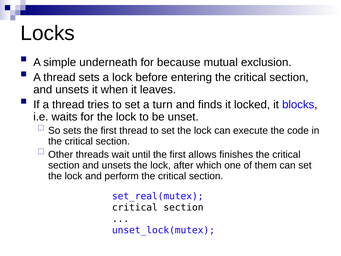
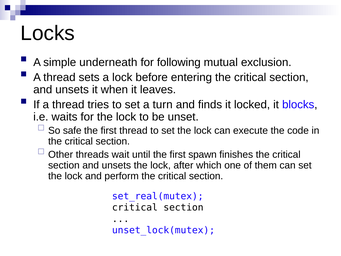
because: because -> following
So sets: sets -> safe
allows: allows -> spawn
